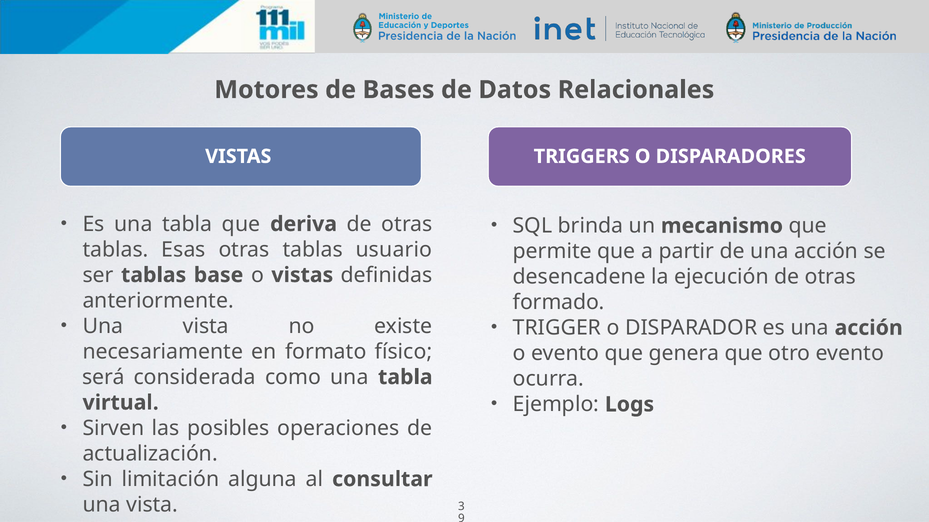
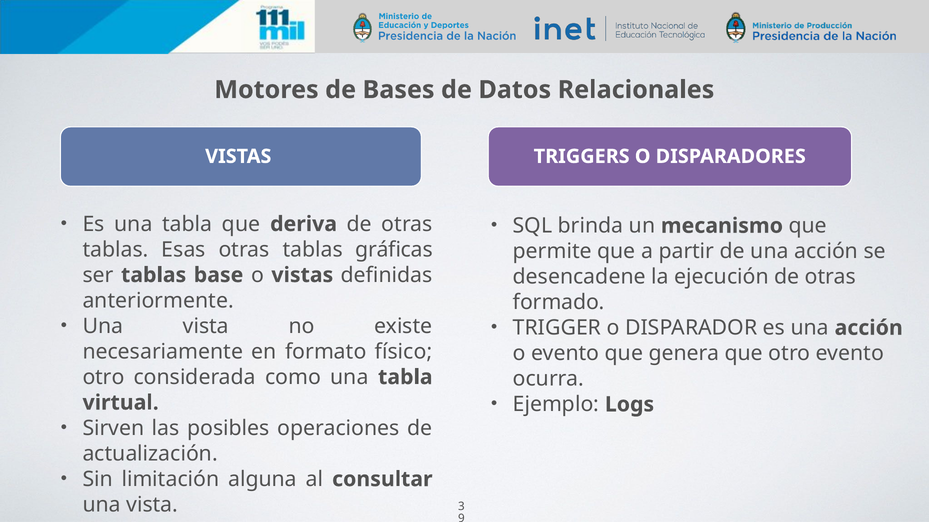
usuario: usuario -> gráficas
será at (104, 378): será -> otro
